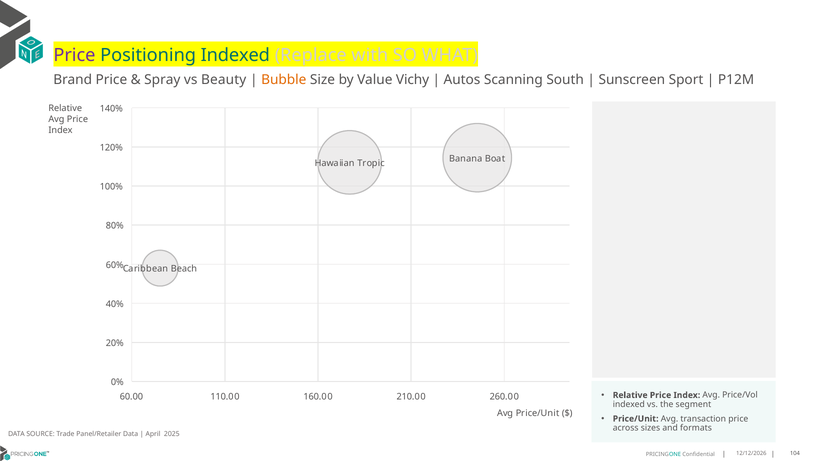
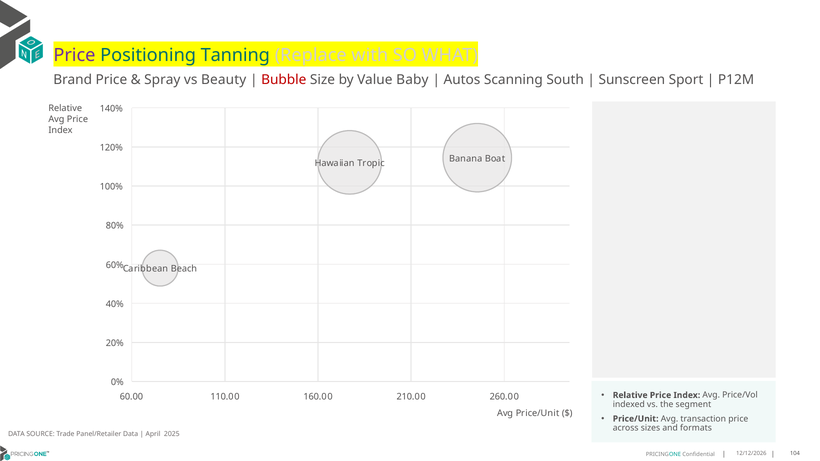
Positioning Indexed: Indexed -> Tanning
Bubble colour: orange -> red
Vichy: Vichy -> Baby
